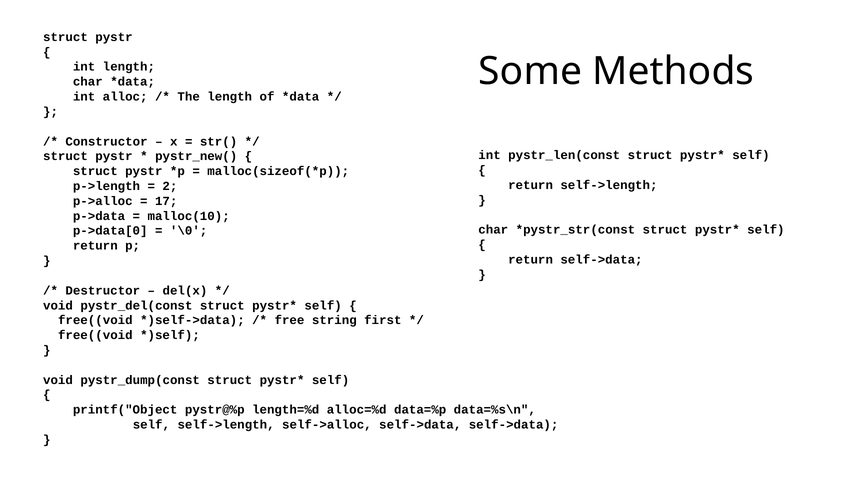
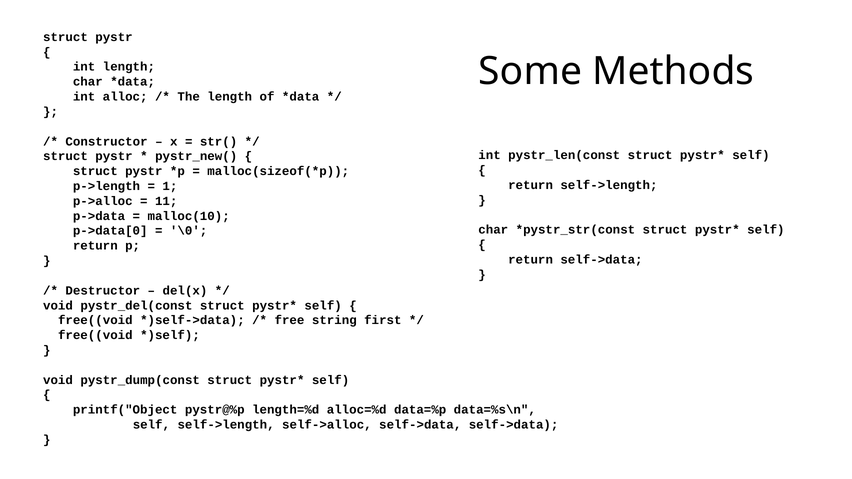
2: 2 -> 1
17: 17 -> 11
